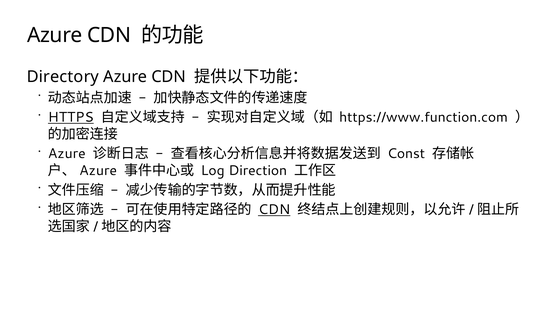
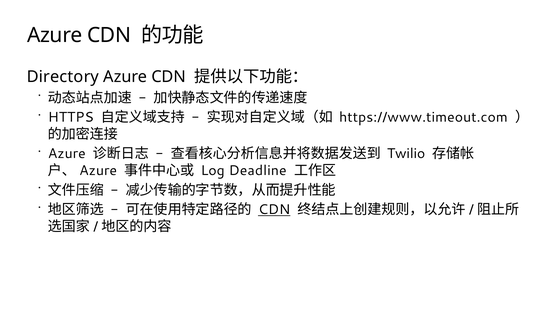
HTTPS underline: present -> none
https://www.function.com: https://www.function.com -> https://www.timeout.com
Const: Const -> Twilio
Direction: Direction -> Deadline
